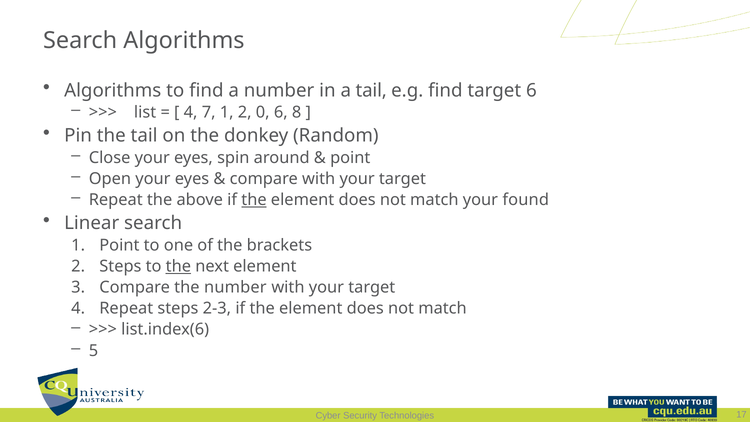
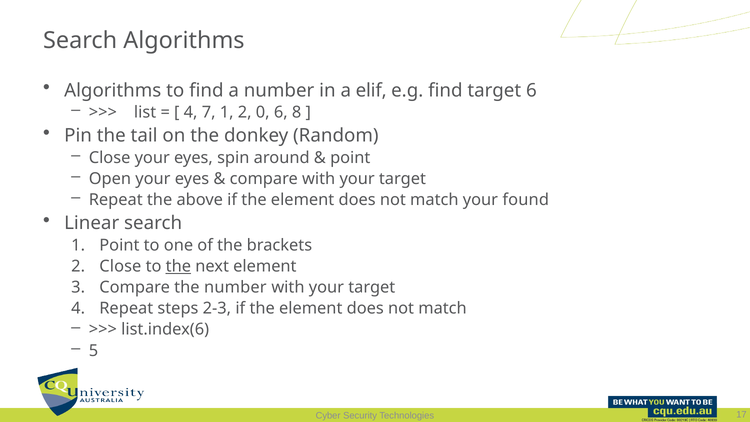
a tail: tail -> elif
the at (254, 200) underline: present -> none
2 Steps: Steps -> Close
